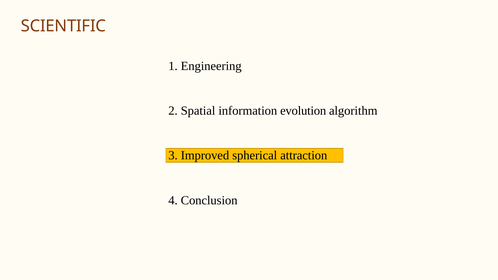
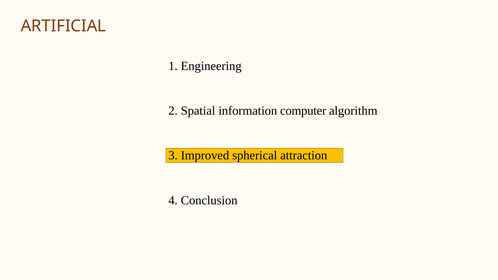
SCIENTIFIC: SCIENTIFIC -> ARTIFICIAL
evolution: evolution -> computer
